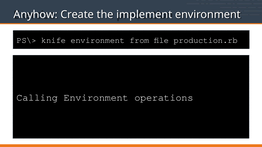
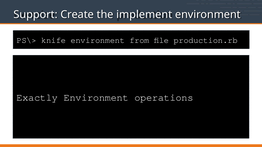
Anyhow: Anyhow -> Support
Calling: Calling -> Exactly
